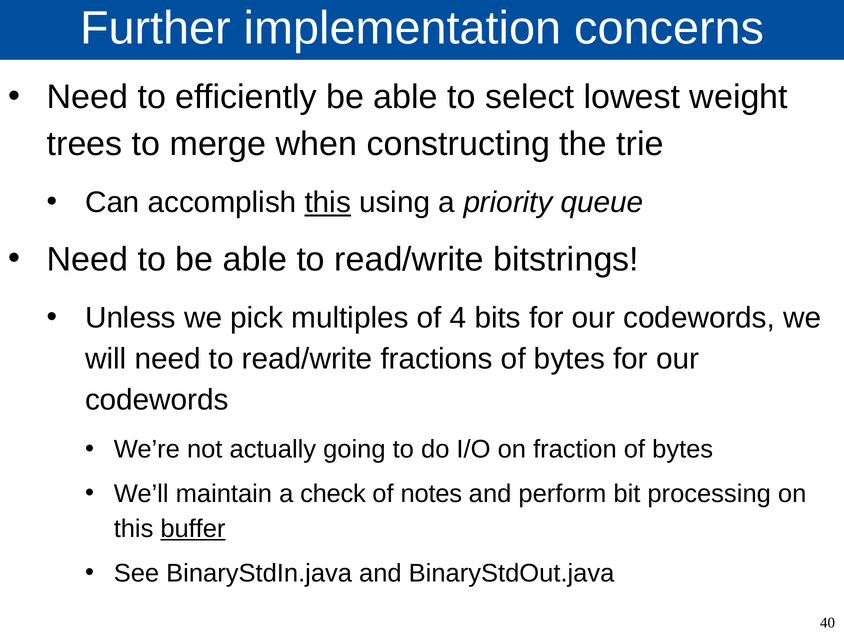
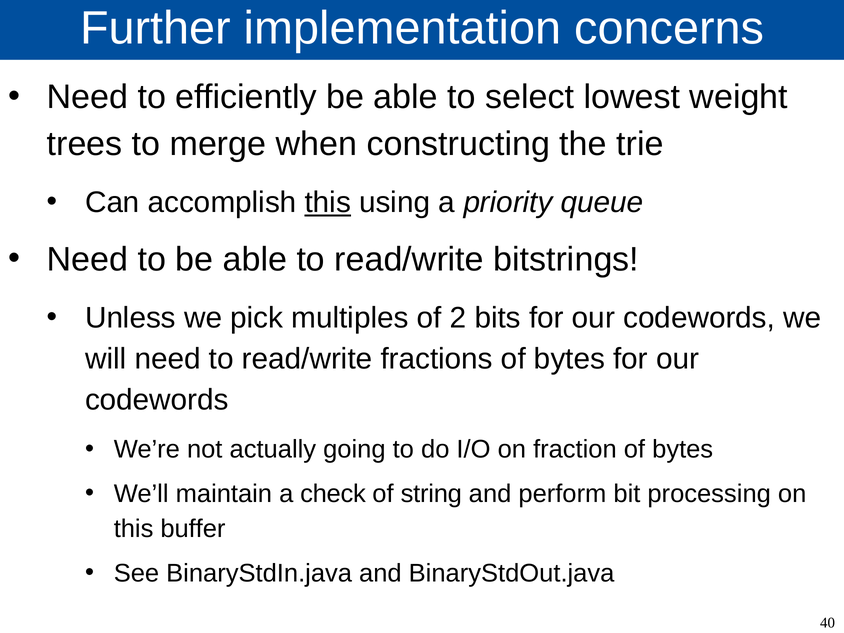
4: 4 -> 2
notes: notes -> string
buffer underline: present -> none
